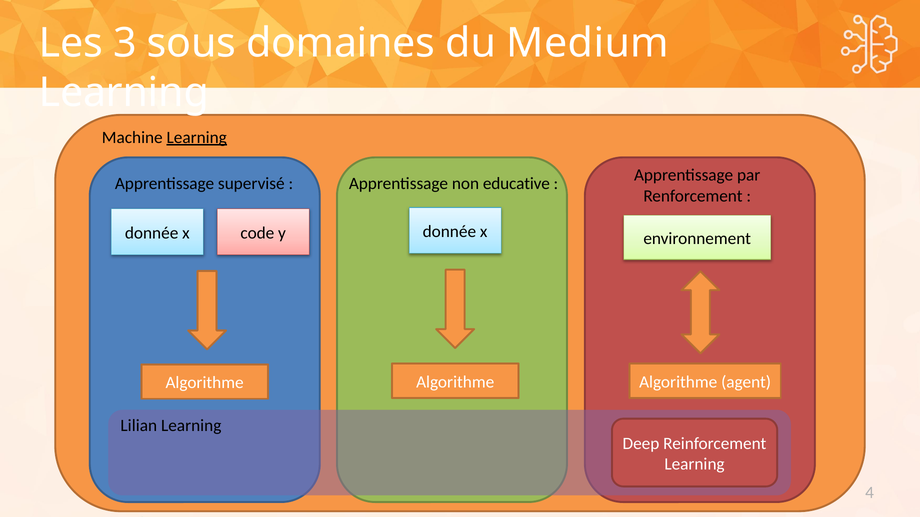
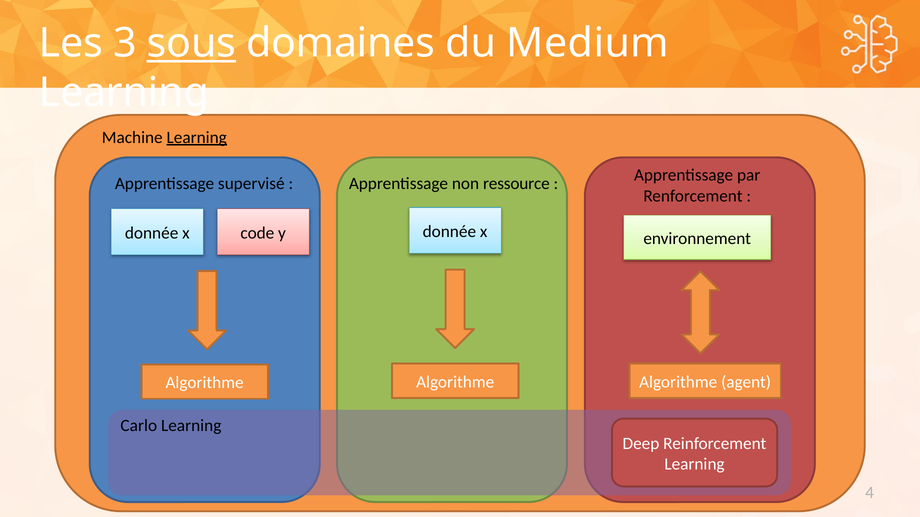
sous underline: none -> present
educative: educative -> ressource
Lilian: Lilian -> Carlo
